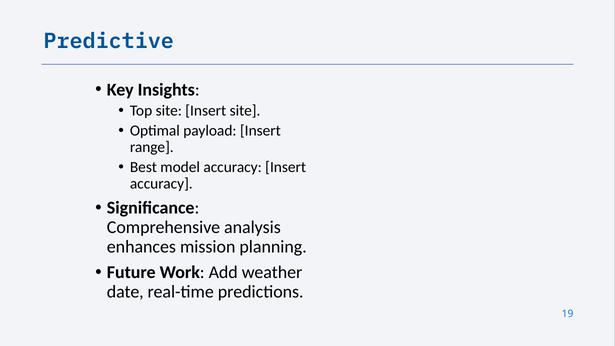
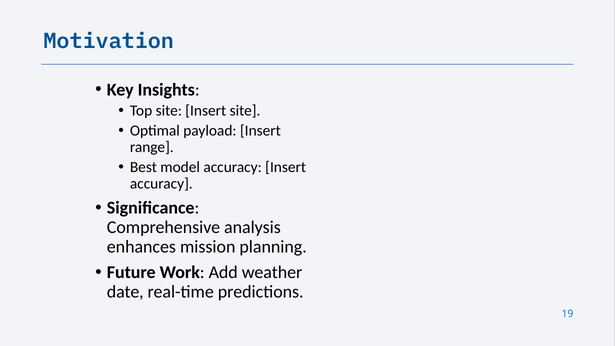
Predictive: Predictive -> Motivation
